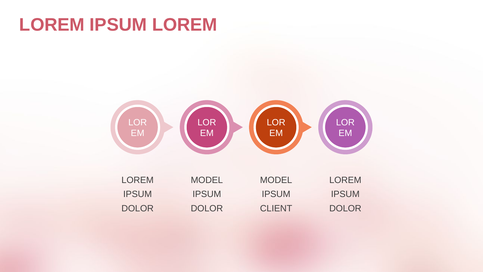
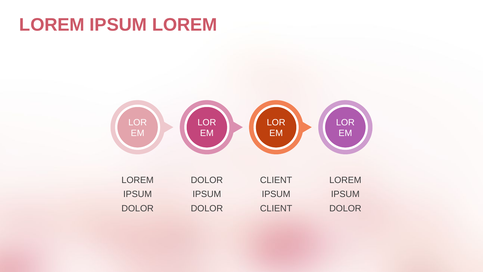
MODEL at (207, 180): MODEL -> DOLOR
MODEL at (276, 180): MODEL -> CLIENT
